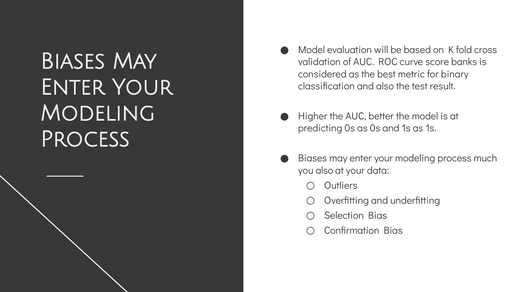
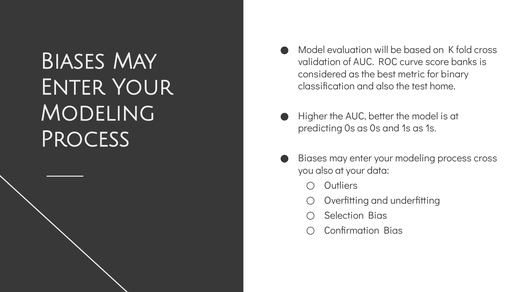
result: result -> home
process much: much -> cross
